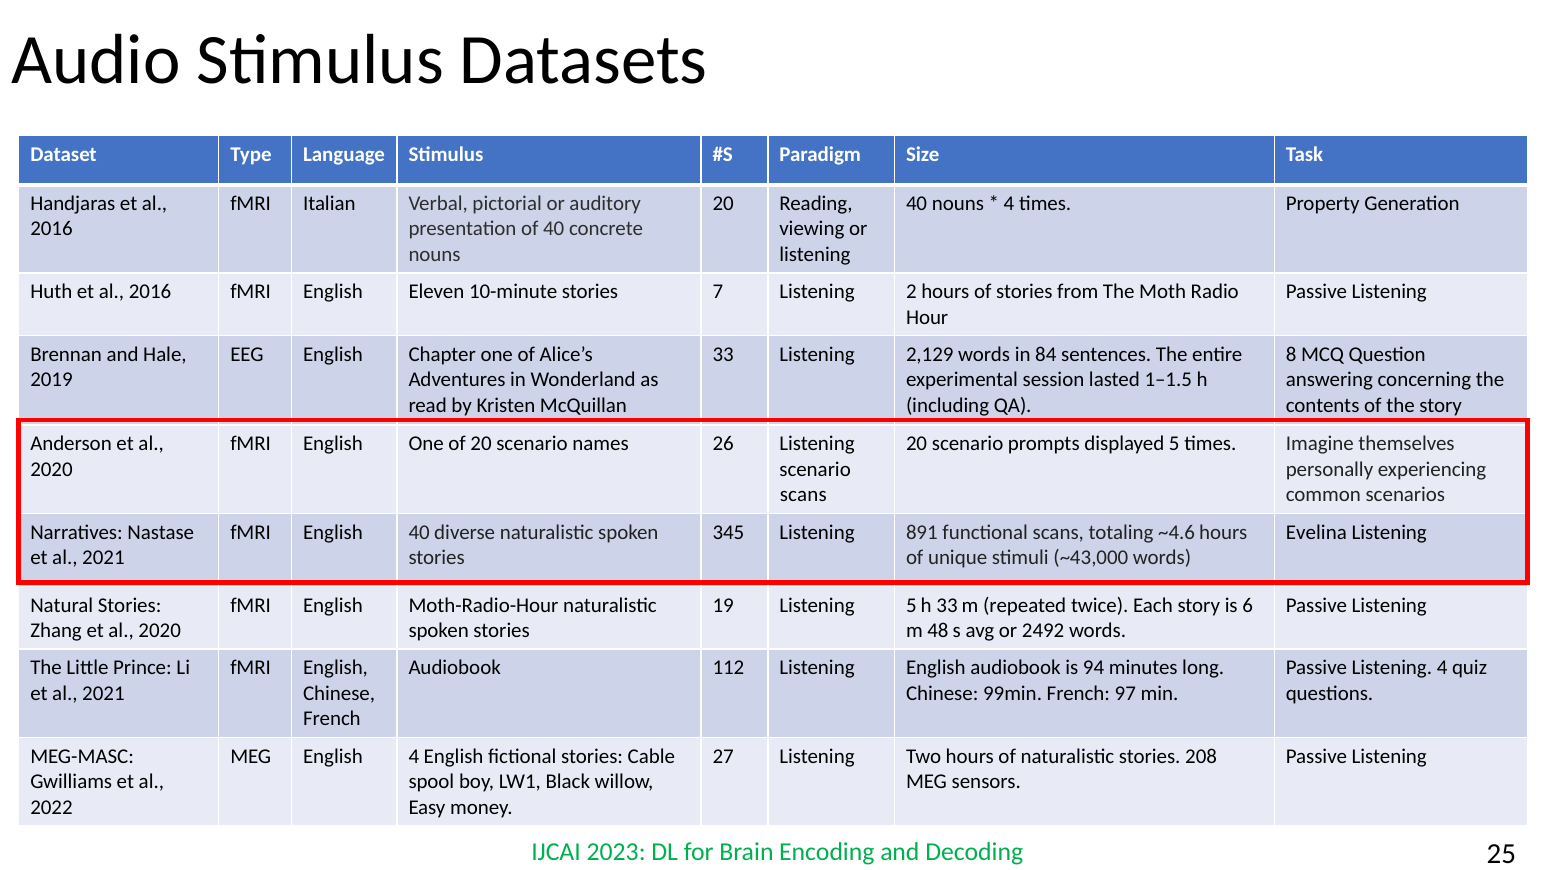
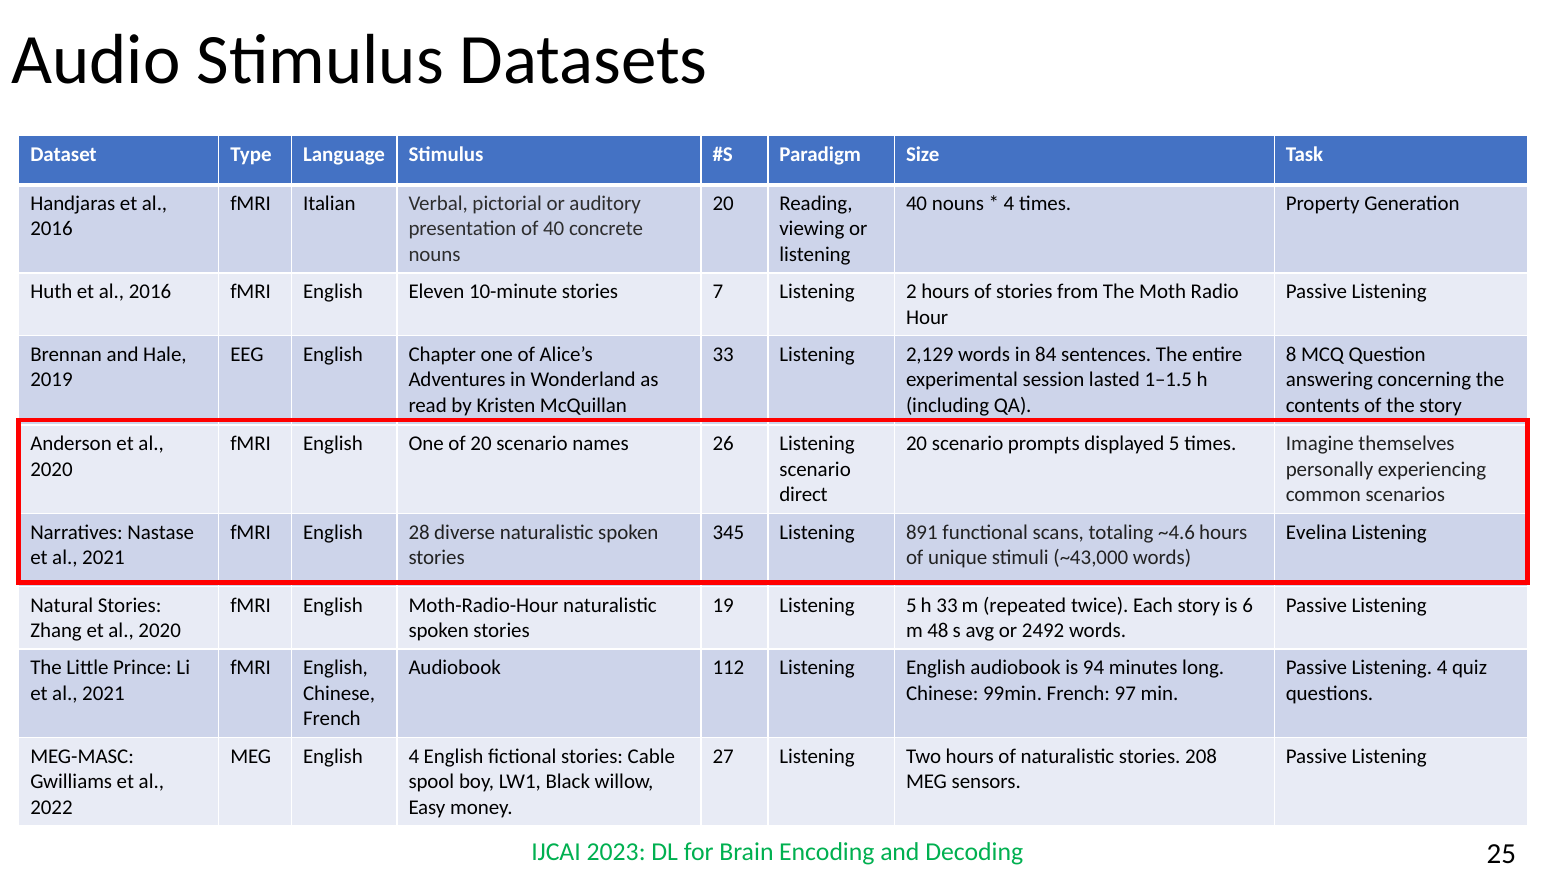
scans at (803, 495): scans -> direct
English 40: 40 -> 28
